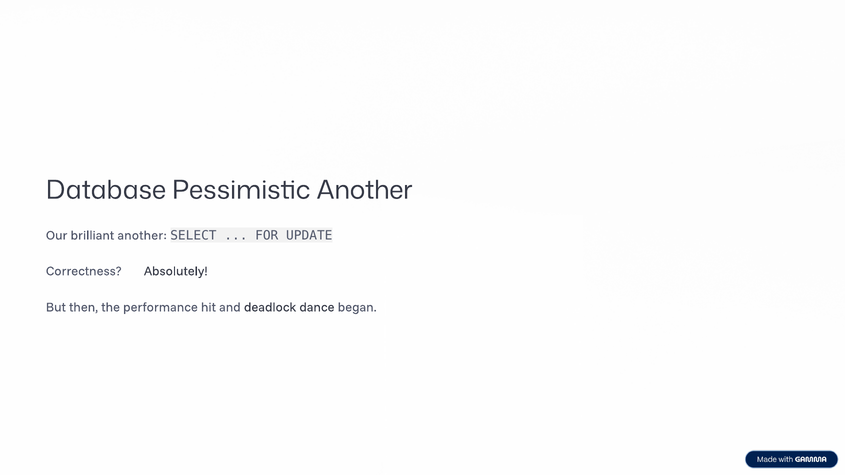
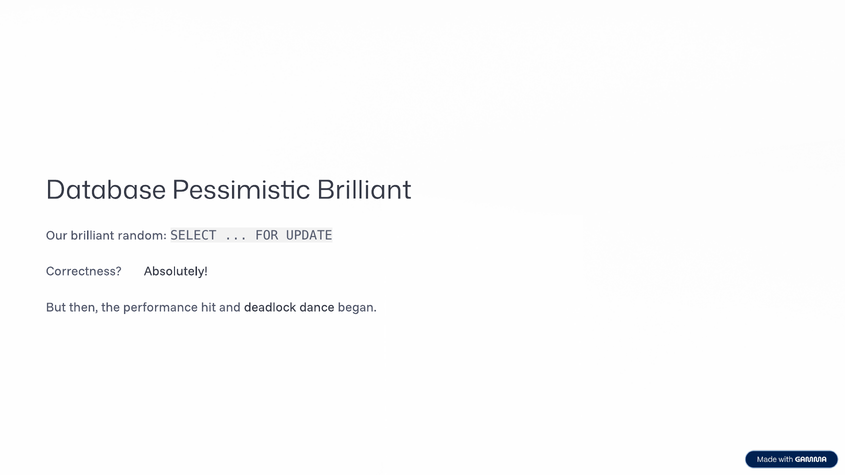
Pessimistic Another: Another -> Brilliant
brilliant another: another -> random
